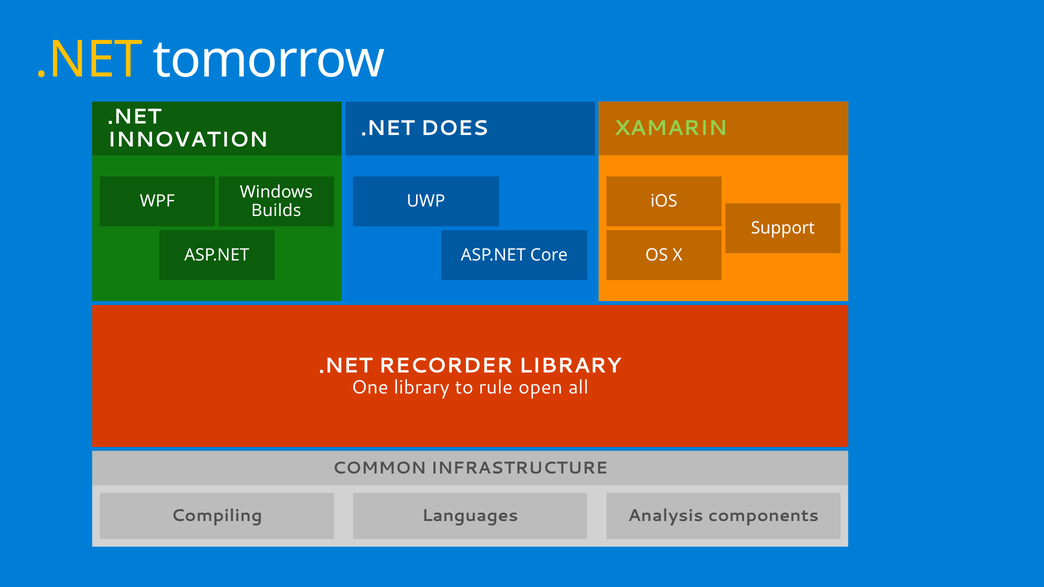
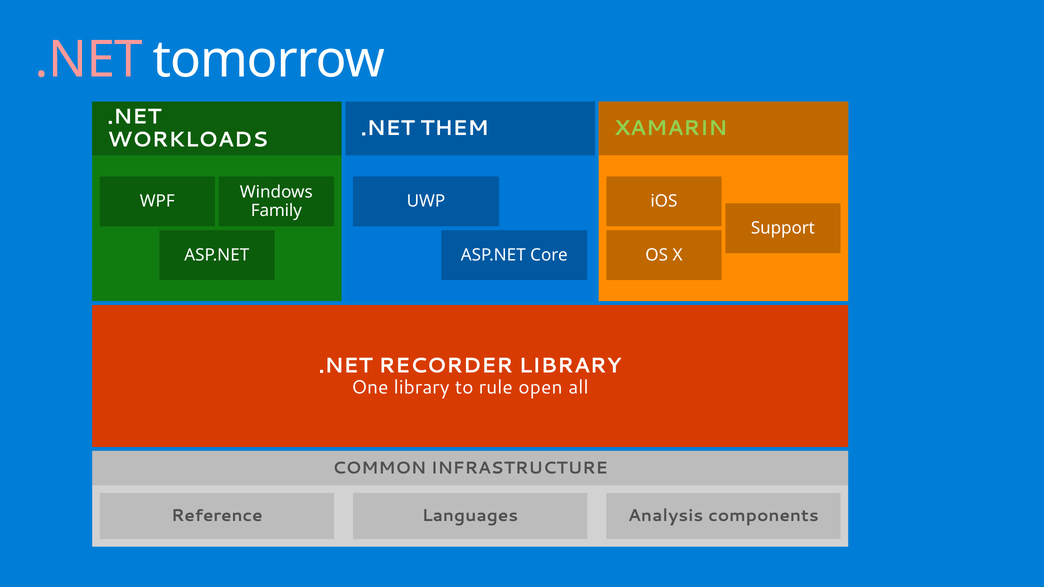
.NET at (89, 60) colour: yellow -> pink
DOES: DOES -> THEM
INNOVATION: INNOVATION -> WORKLOADS
Builds: Builds -> Family
Compiling: Compiling -> Reference
